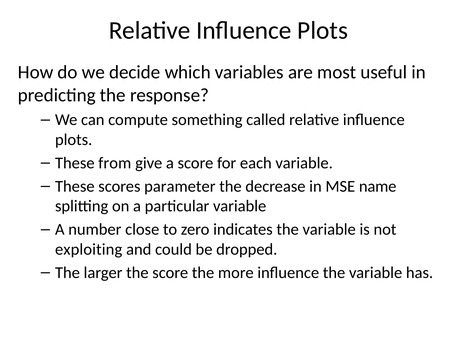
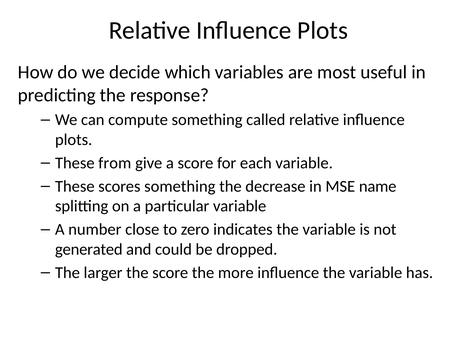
scores parameter: parameter -> something
exploiting: exploiting -> generated
